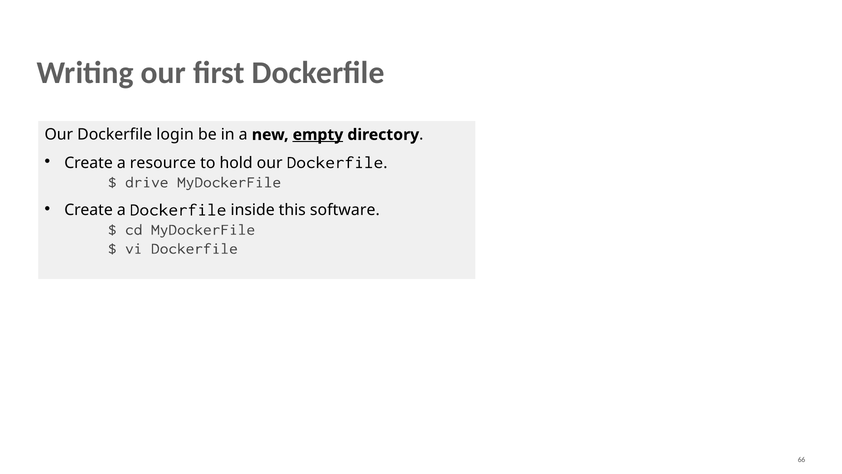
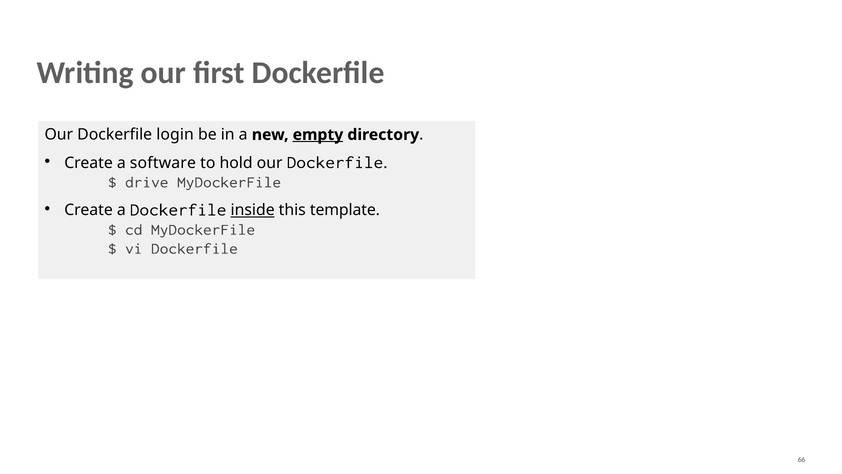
resource: resource -> software
inside underline: none -> present
software: software -> template
